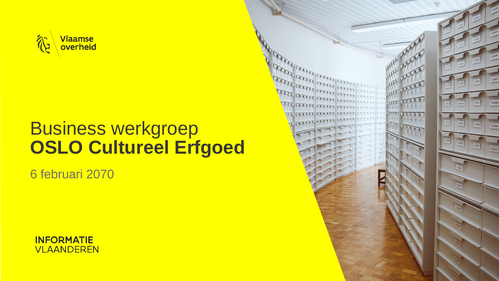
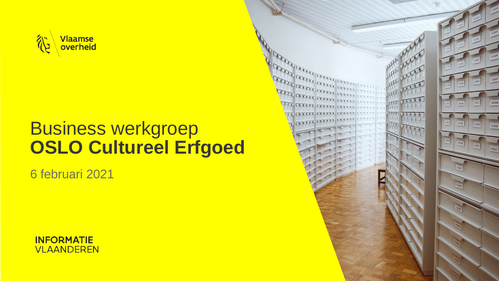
2070: 2070 -> 2021
